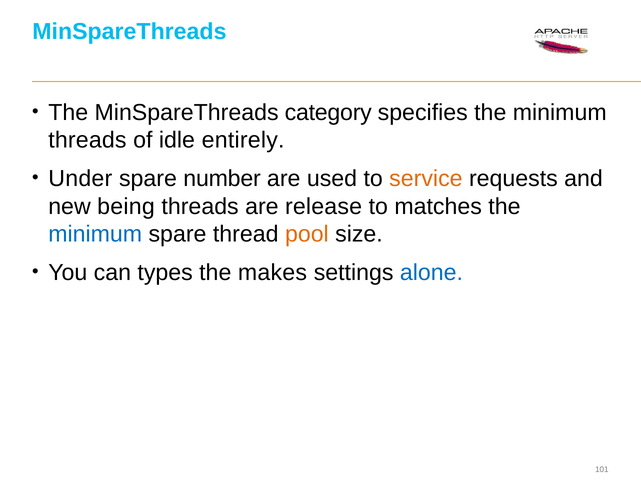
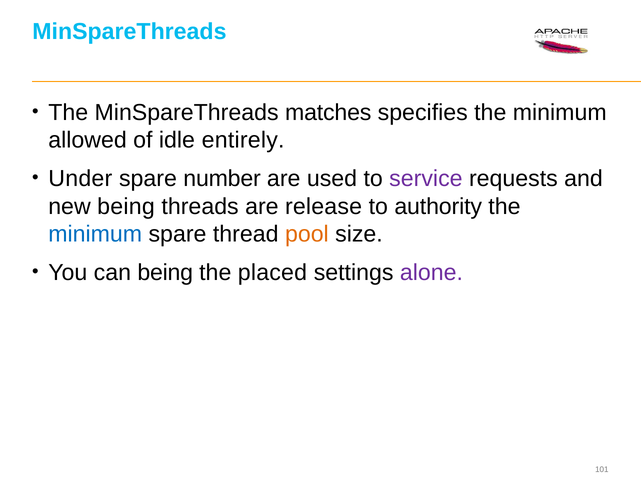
category: category -> matches
threads at (87, 140): threads -> allowed
service colour: orange -> purple
matches: matches -> authority
can types: types -> being
makes: makes -> placed
alone colour: blue -> purple
